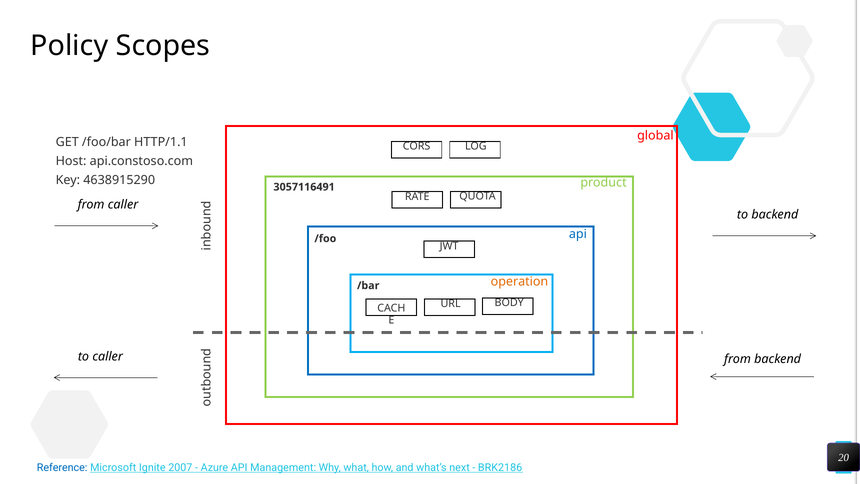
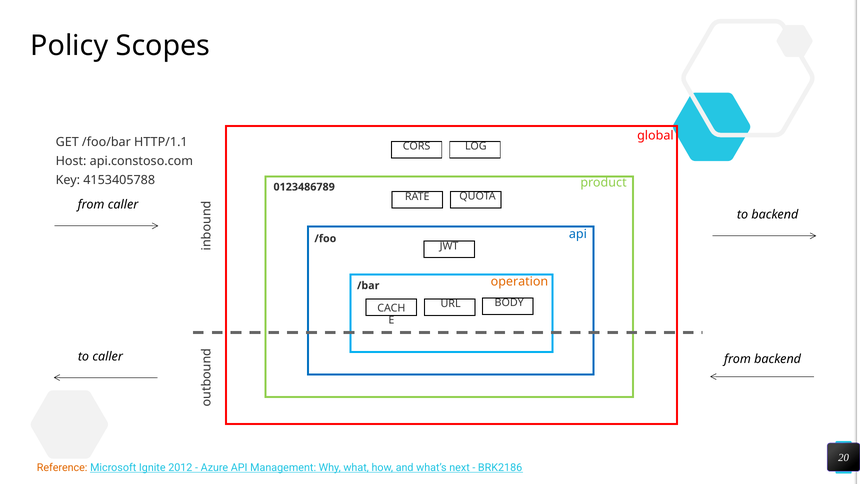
4638915290: 4638915290 -> 4153405788
3057116491: 3057116491 -> 0123486789
Reference colour: blue -> orange
2007: 2007 -> 2012
